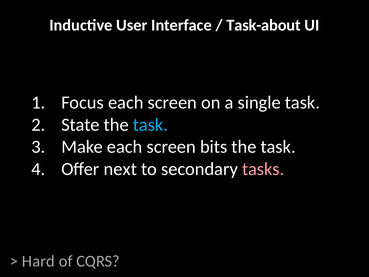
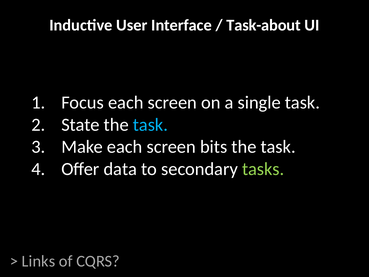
next: next -> data
tasks colour: pink -> light green
Hard: Hard -> Links
